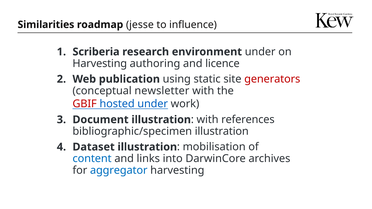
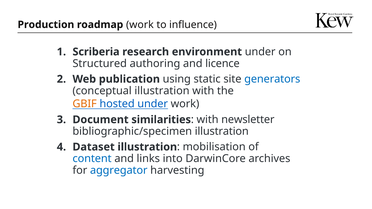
Similarities: Similarities -> Production
roadmap jesse: jesse -> work
Harvesting at (100, 64): Harvesting -> Structured
generators colour: red -> blue
conceptual newsletter: newsletter -> illustration
GBIF colour: red -> orange
Document illustration: illustration -> similarities
references: references -> newsletter
